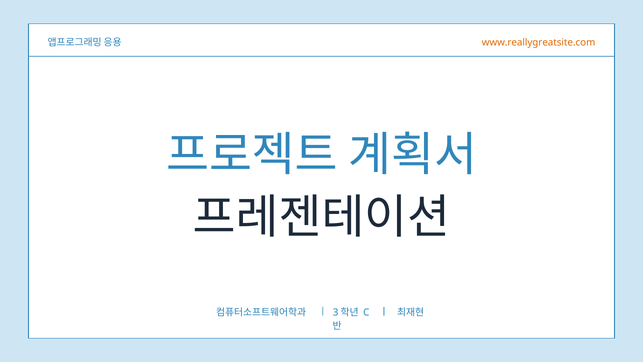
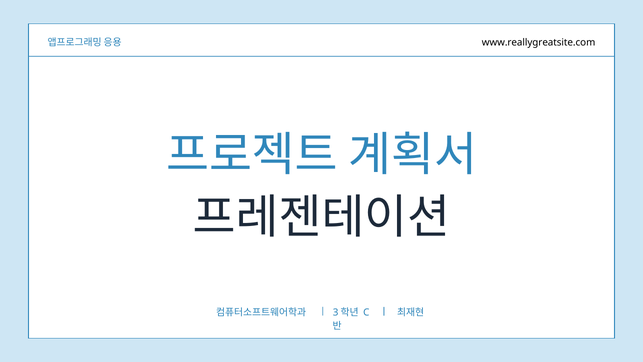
www.reallygreatsite.com colour: orange -> black
